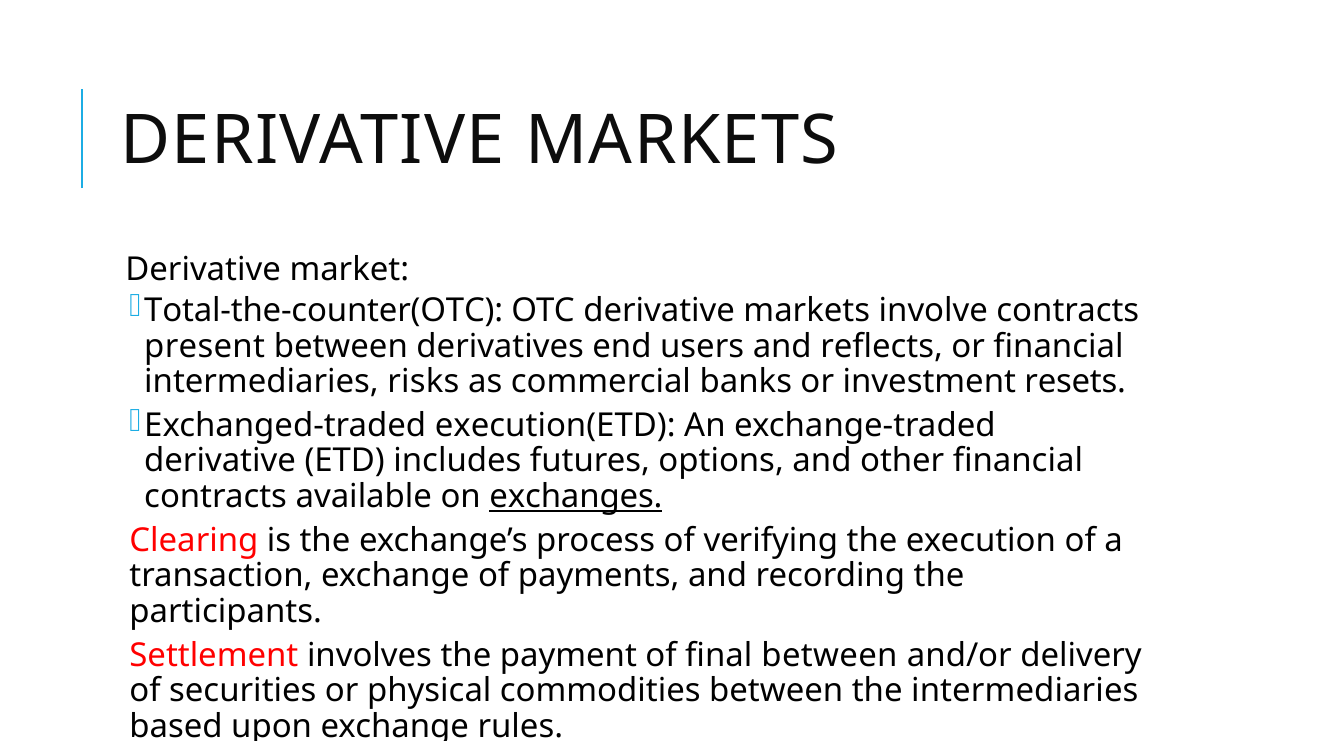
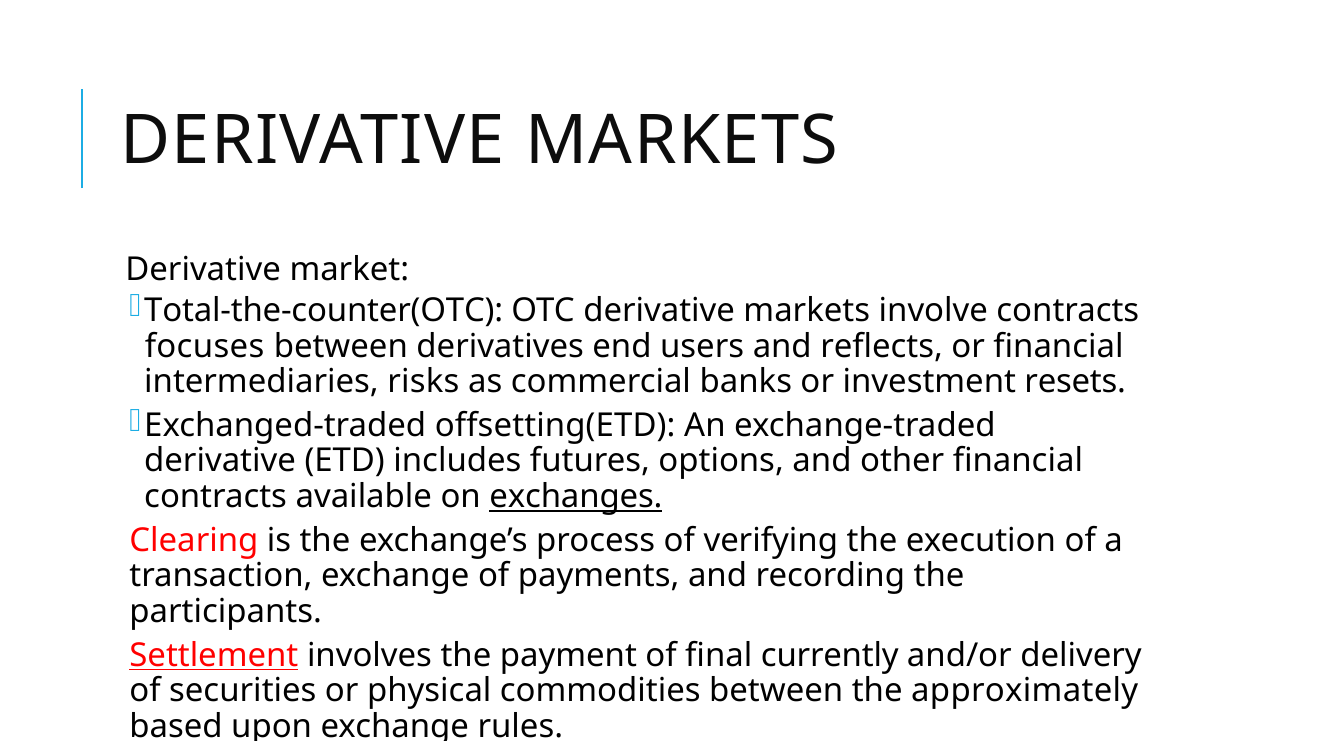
present: present -> focuses
execution(ETD: execution(ETD -> offsetting(ETD
Settlement underline: none -> present
final between: between -> currently
the intermediaries: intermediaries -> approximately
